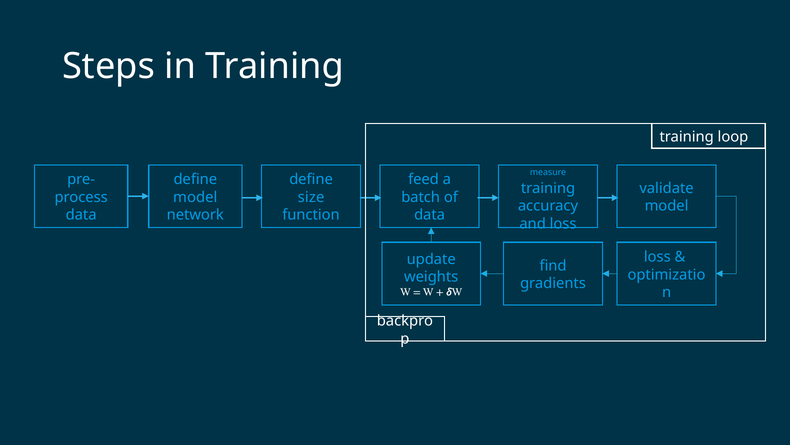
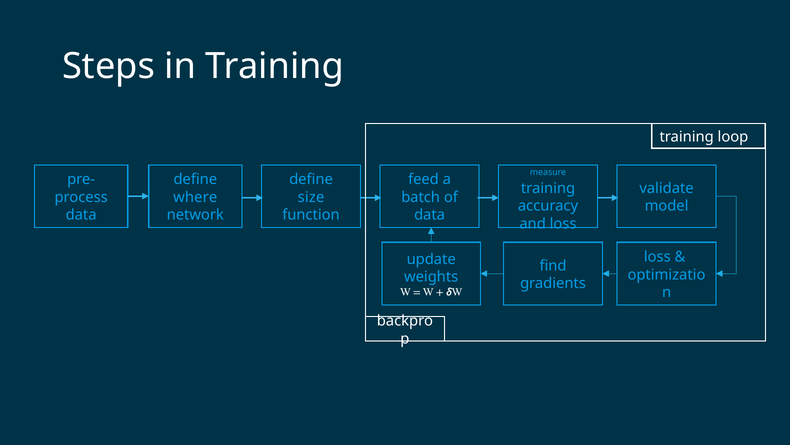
model at (195, 197): model -> where
